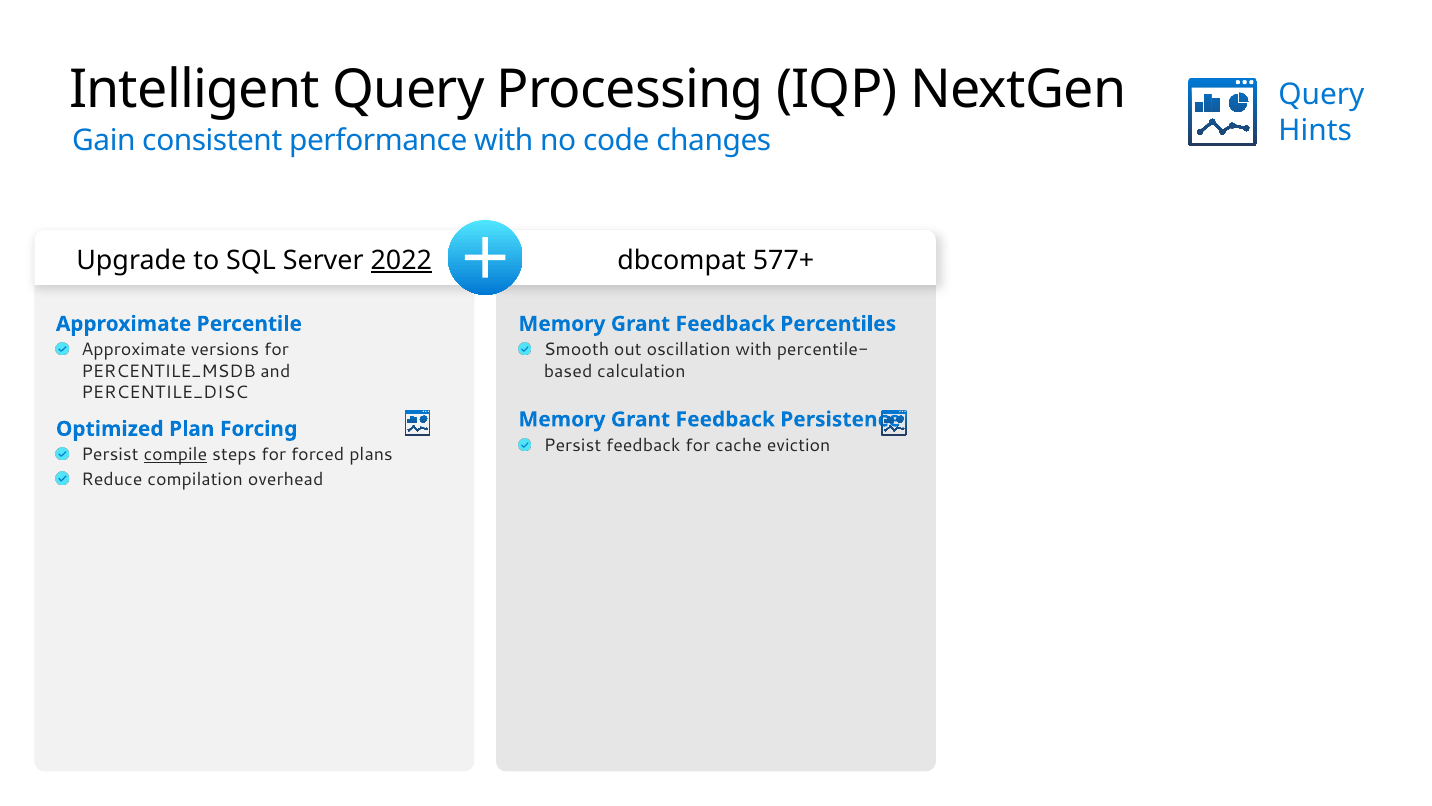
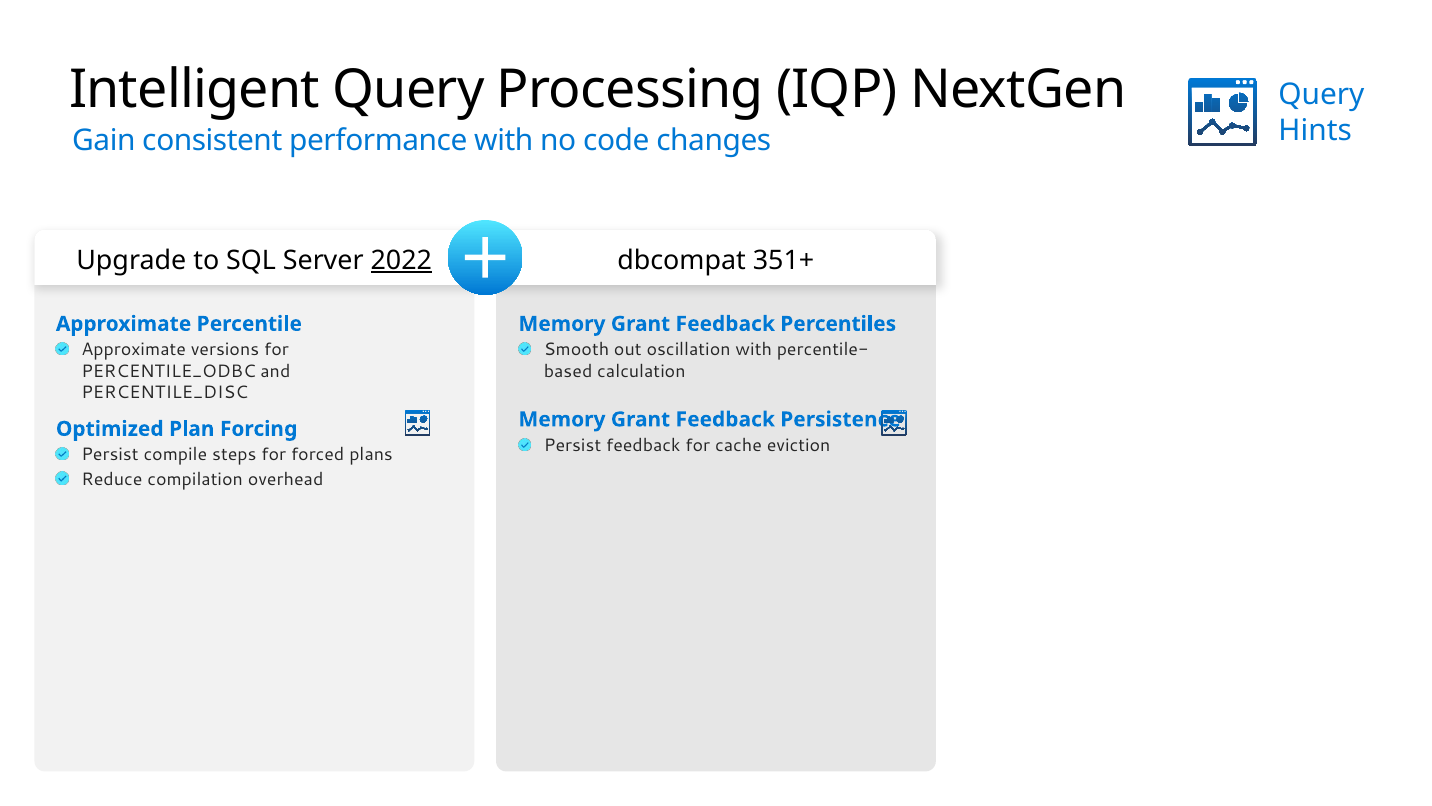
577+: 577+ -> 351+
PERCENTILE_MSDB: PERCENTILE_MSDB -> PERCENTILE_ODBC
compile underline: present -> none
